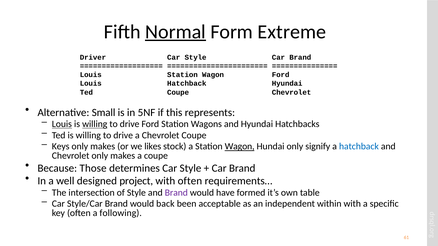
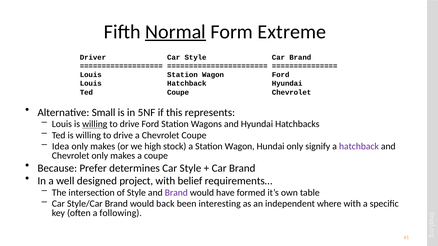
Louis at (62, 124) underline: present -> none
Keys: Keys -> Idea
likes: likes -> high
Wagon at (240, 147) underline: present -> none
hatchback at (359, 147) colour: blue -> purple
Those: Those -> Prefer
with often: often -> belief
acceptable: acceptable -> interesting
within: within -> where
